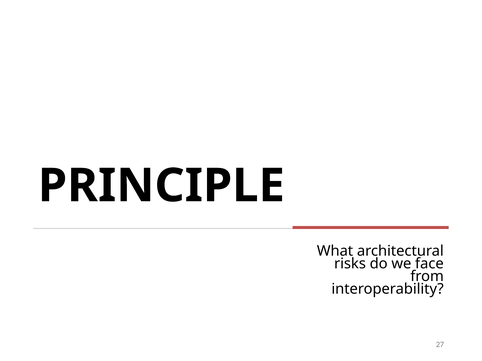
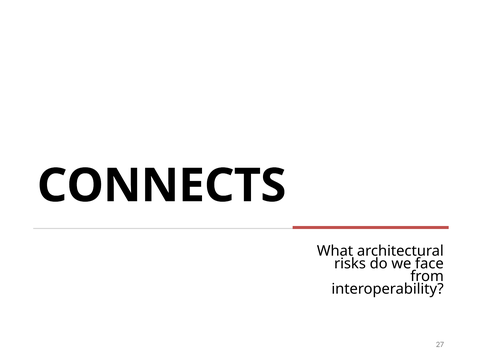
PRINCIPLE: PRINCIPLE -> CONNECTS
